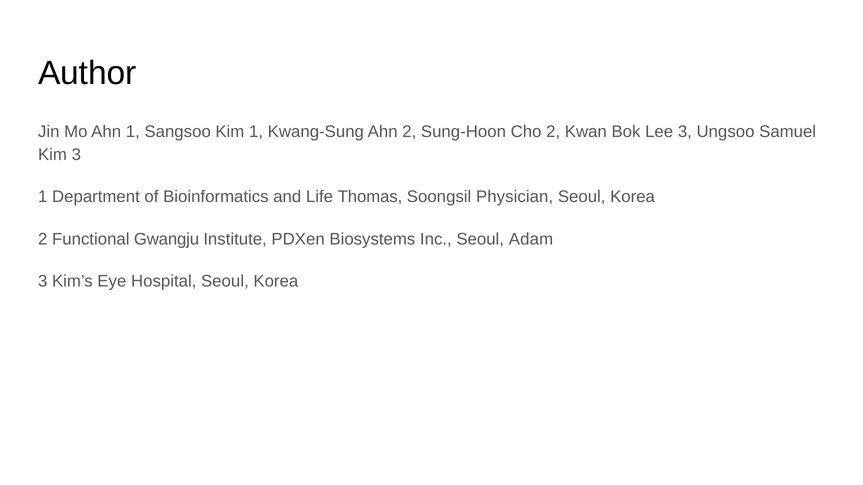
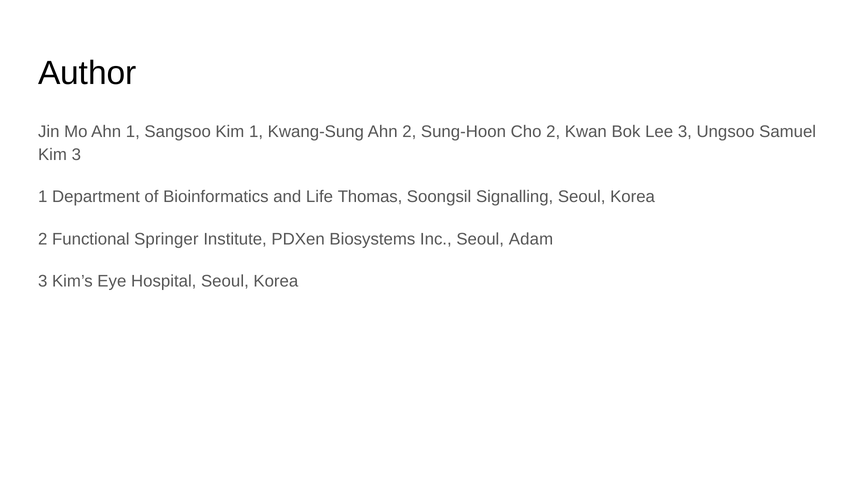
Physician: Physician -> Signalling
Gwangju: Gwangju -> Springer
